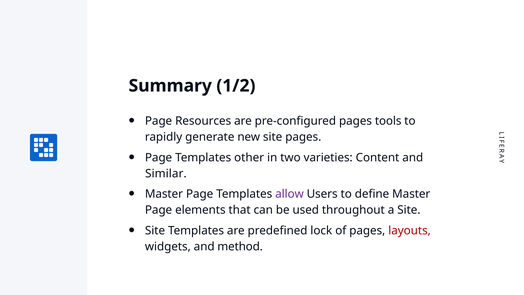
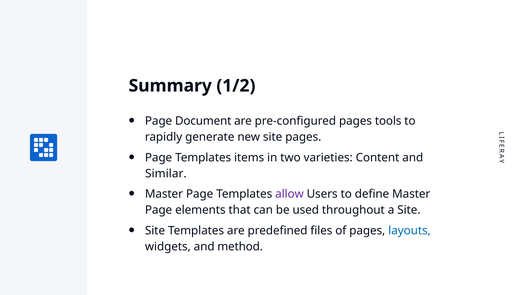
Resources: Resources -> Document
other: other -> items
lock: lock -> files
layouts colour: red -> blue
